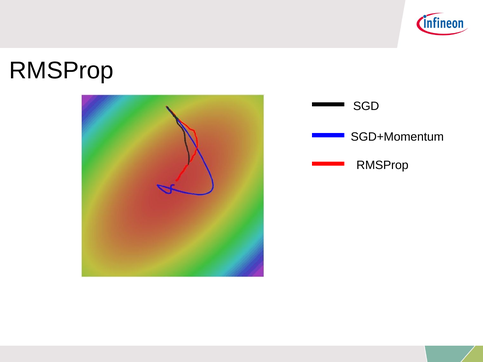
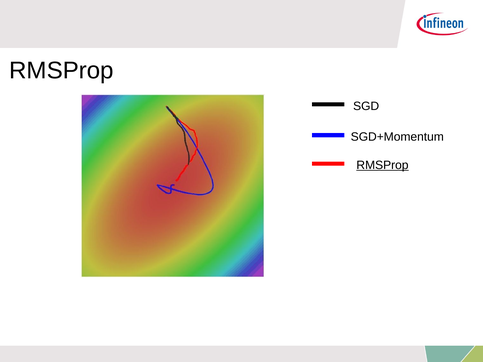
RMSProp at (382, 165) underline: none -> present
